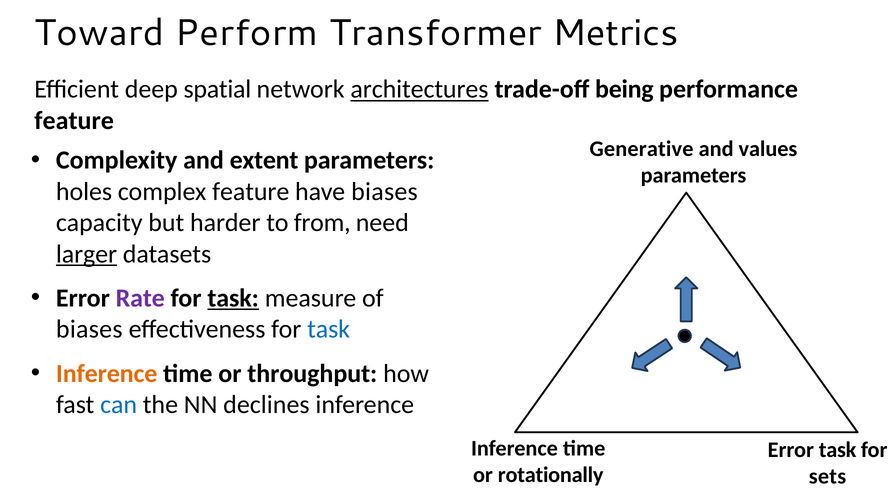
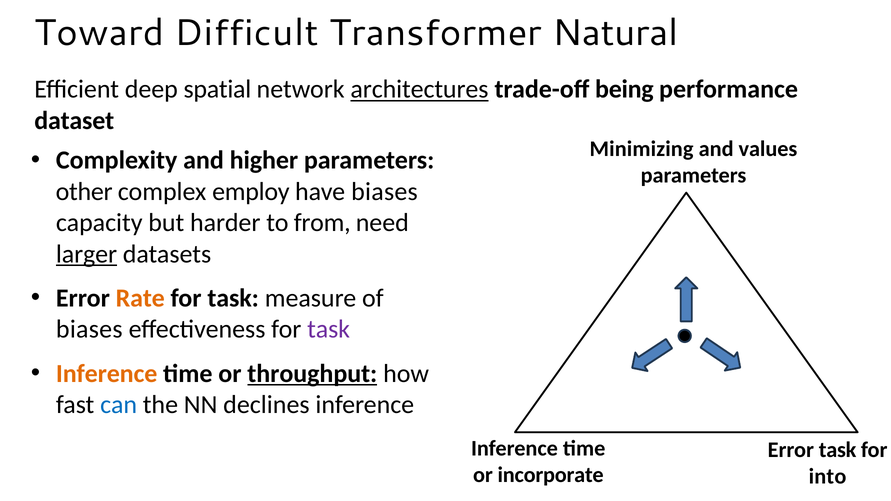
Perform: Perform -> Difficult
Metrics: Metrics -> Natural
feature at (74, 121): feature -> dataset
Generative: Generative -> Minimizing
extent: extent -> higher
holes: holes -> other
complex feature: feature -> employ
Rate colour: purple -> orange
task at (233, 298) underline: present -> none
task at (329, 329) colour: blue -> purple
throughput underline: none -> present
rotationally: rotationally -> incorporate
sets: sets -> into
